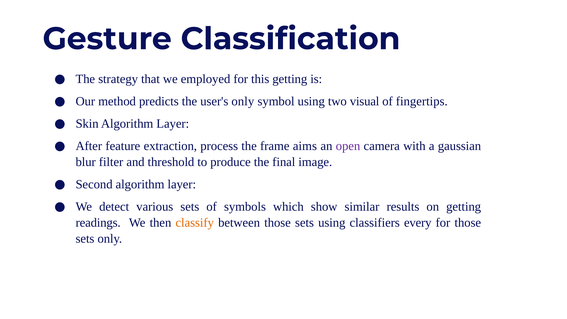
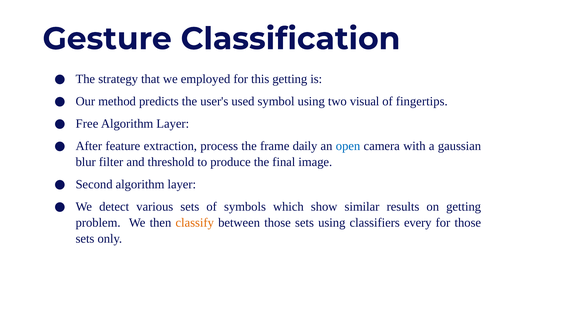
user's only: only -> used
Skin: Skin -> Free
aims: aims -> daily
open colour: purple -> blue
readings: readings -> problem
